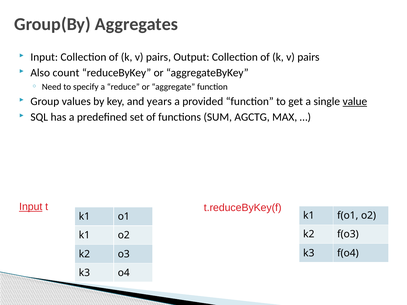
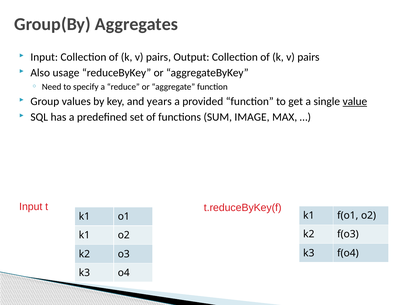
count: count -> usage
AGCTG: AGCTG -> IMAGE
Input at (31, 207) underline: present -> none
